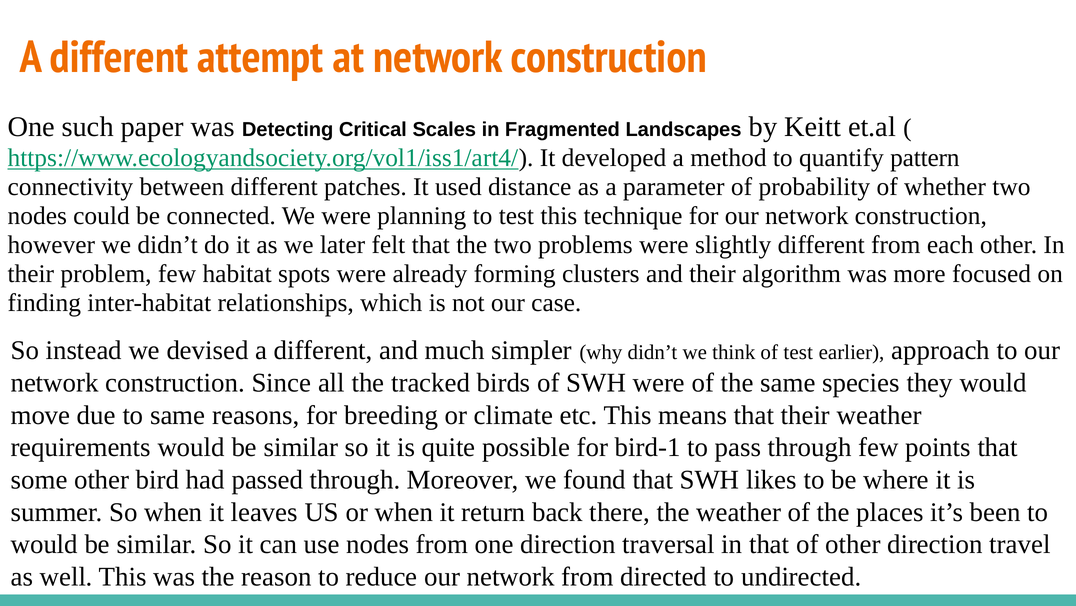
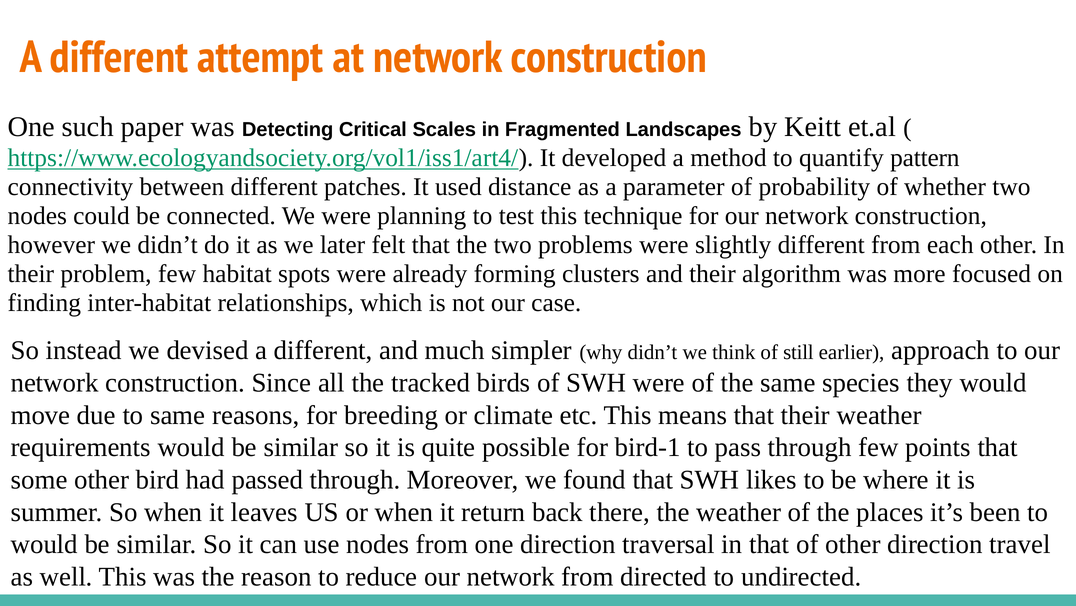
of test: test -> still
